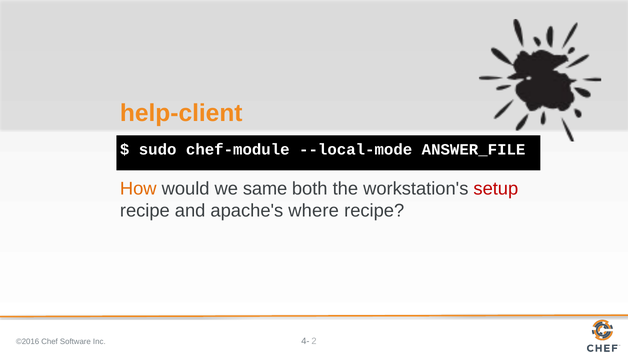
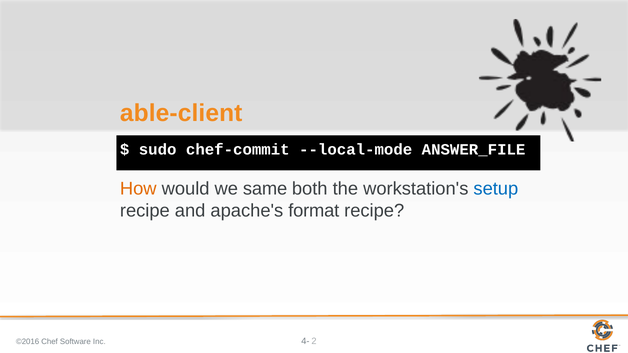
help-client: help-client -> able-client
chef-module: chef-module -> chef-commit
setup colour: red -> blue
where: where -> format
